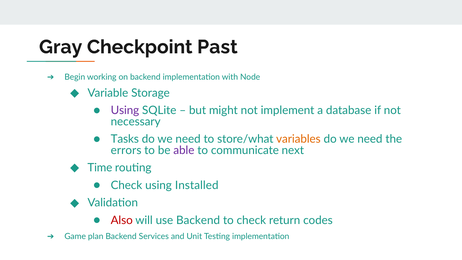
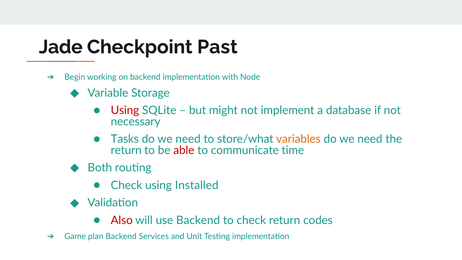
Gray: Gray -> Jade
Using at (125, 110) colour: purple -> red
errors at (126, 150): errors -> return
able colour: purple -> red
next: next -> time
Time: Time -> Both
